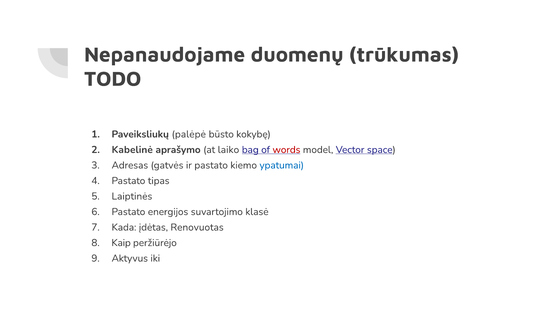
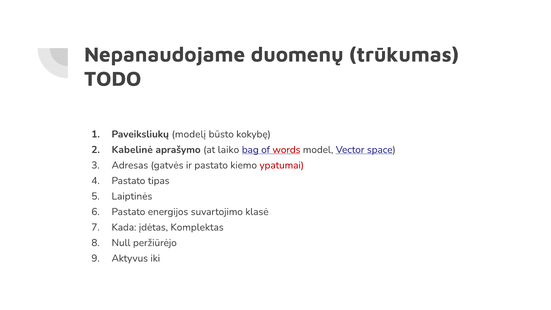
palėpė: palėpė -> modelį
ypatumai colour: blue -> red
Renovuotas: Renovuotas -> Komplektas
Kaip: Kaip -> Null
